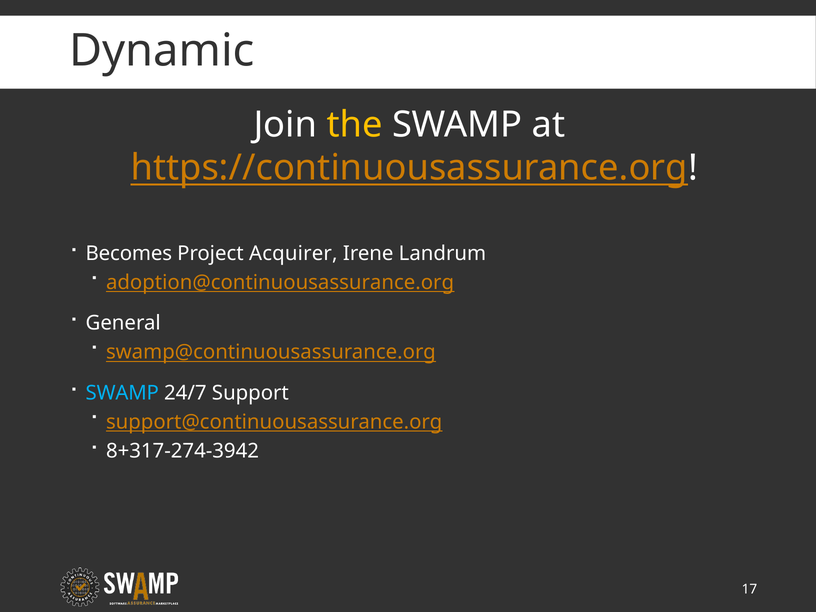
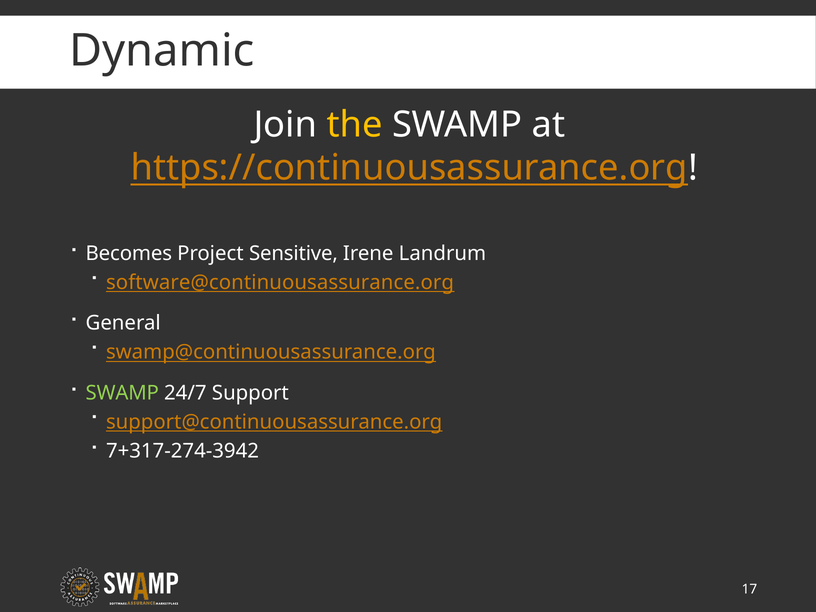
Acquirer: Acquirer -> Sensitive
adoption@continuousassurance.org: adoption@continuousassurance.org -> software@continuousassurance.org
SWAMP at (122, 393) colour: light blue -> light green
8+317-274-3942: 8+317-274-3942 -> 7+317-274-3942
